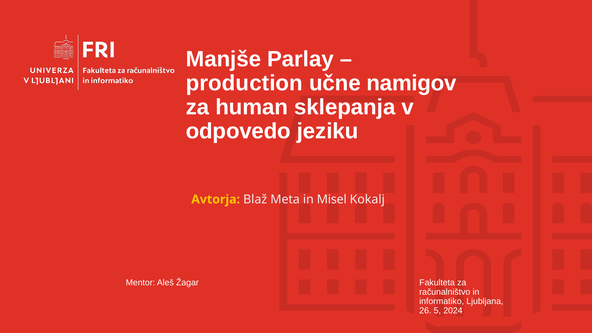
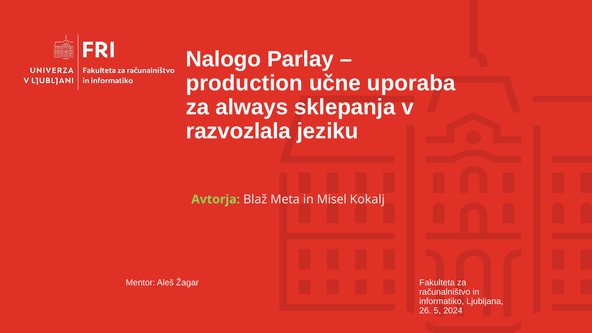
Manjše: Manjše -> Nalogo
namigov: namigov -> uporaba
human: human -> always
odpovedo: odpovedo -> razvozlala
Avtorja colour: yellow -> light green
